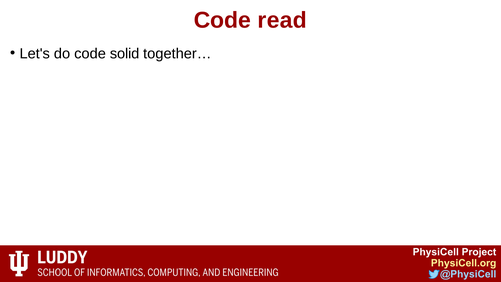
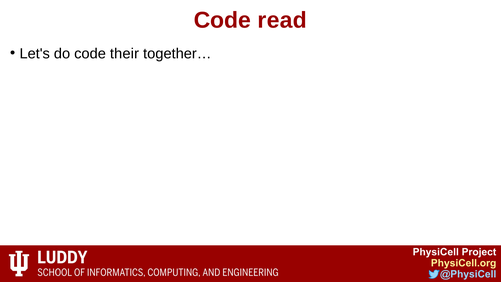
solid: solid -> their
